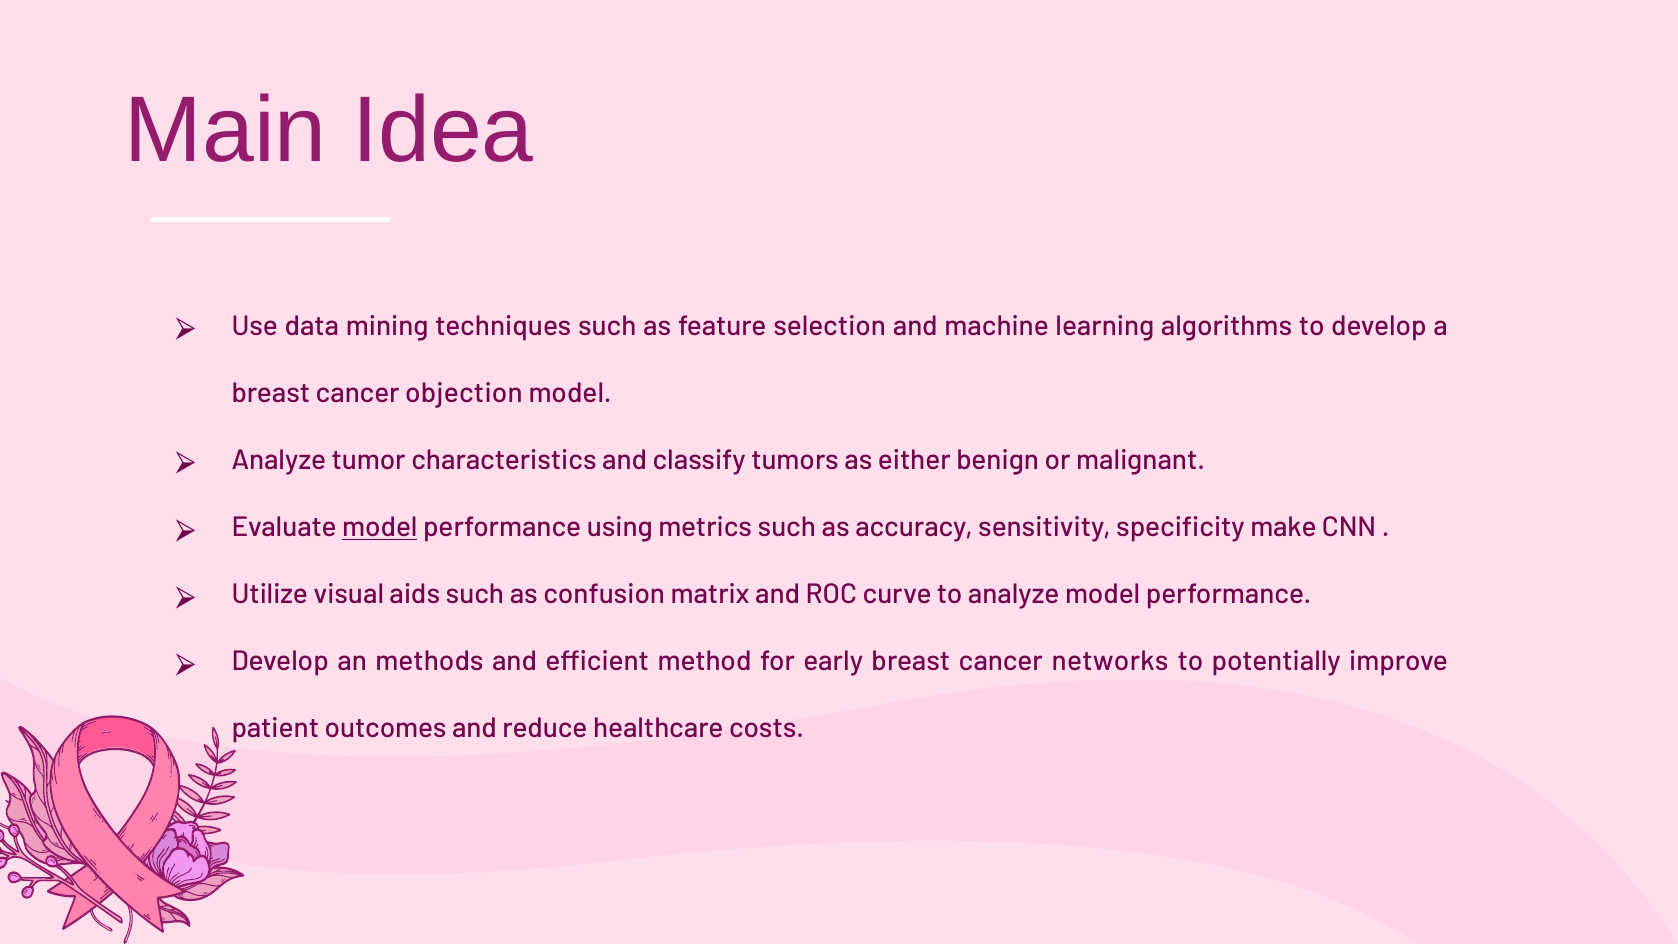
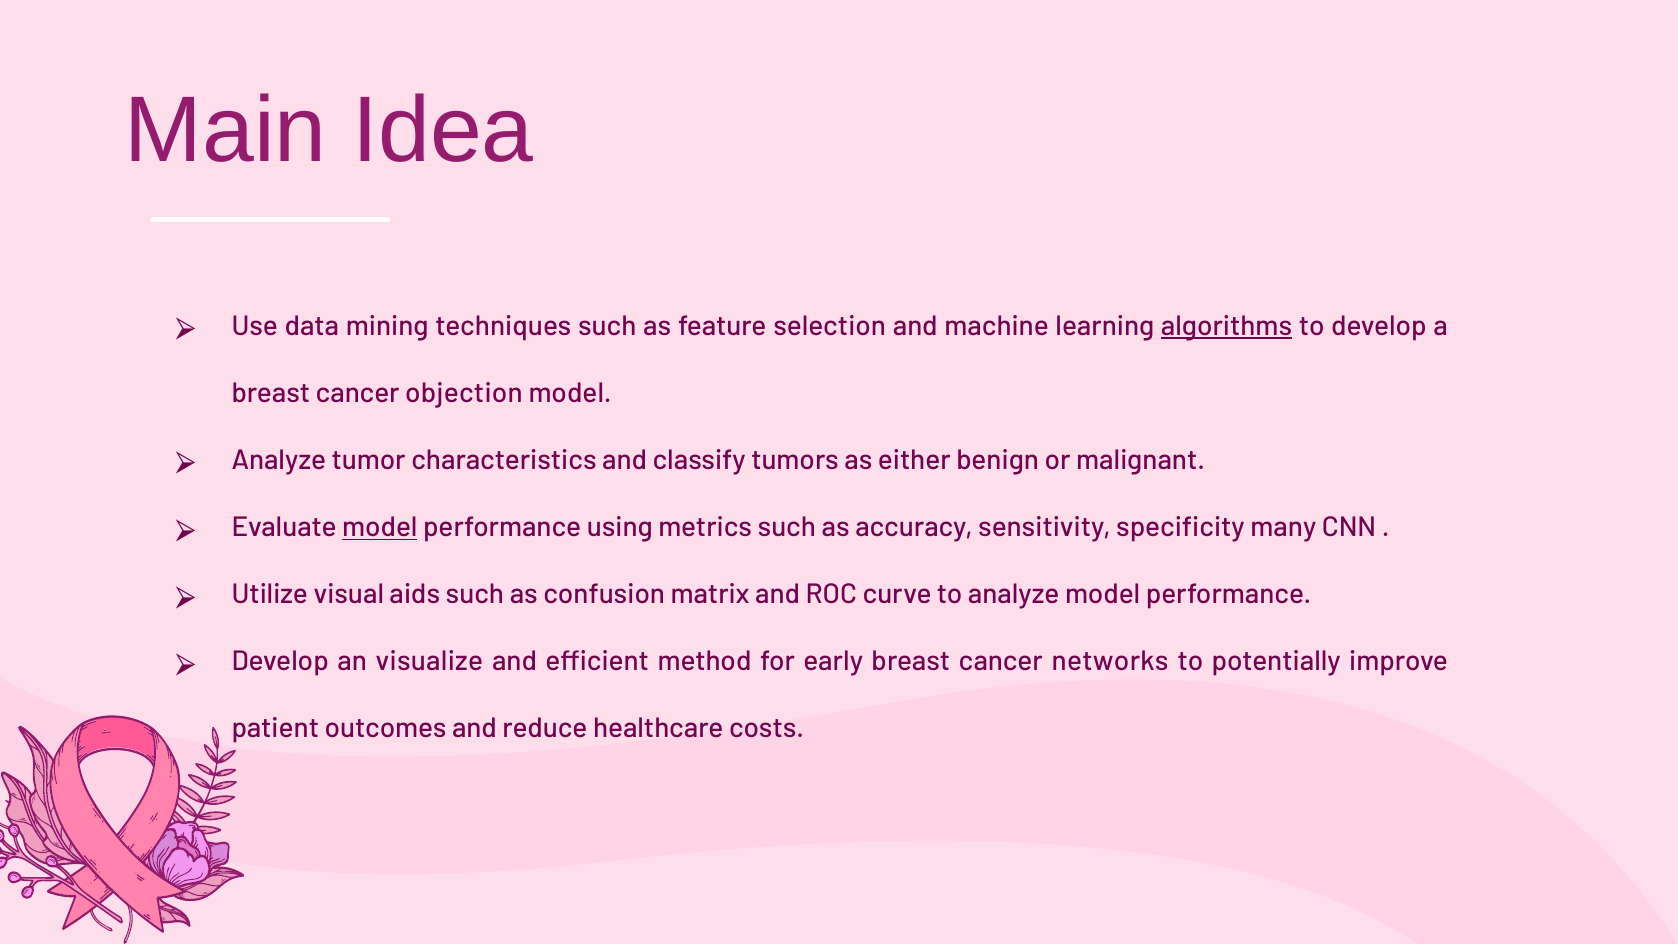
algorithms underline: none -> present
make: make -> many
methods: methods -> visualize
